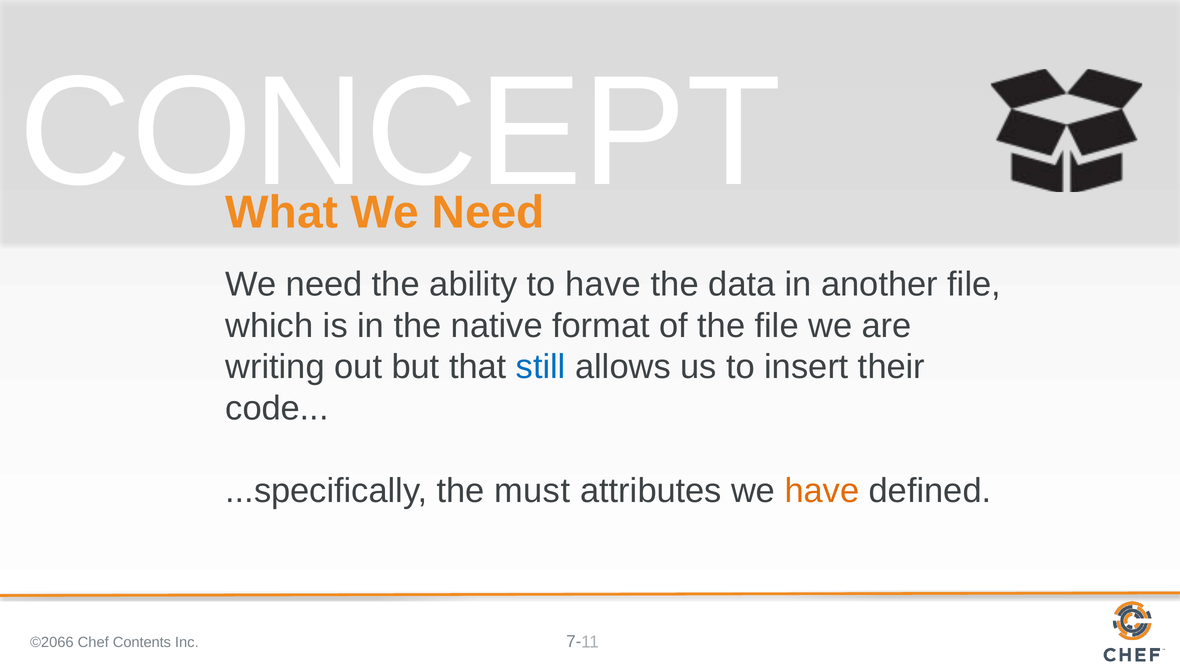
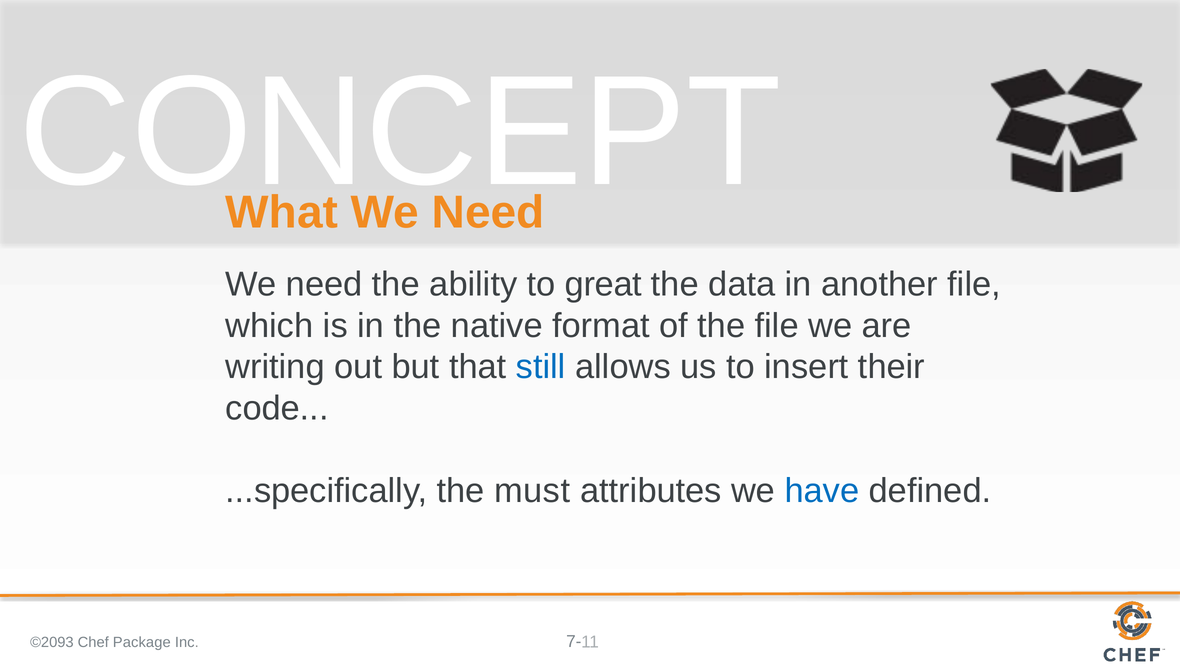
to have: have -> great
have at (822, 491) colour: orange -> blue
©2066: ©2066 -> ©2093
Contents: Contents -> Package
